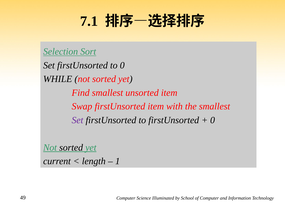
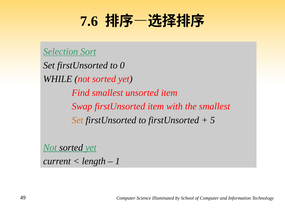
7.1: 7.1 -> 7.6
Set at (77, 120) colour: purple -> orange
0 at (213, 120): 0 -> 5
